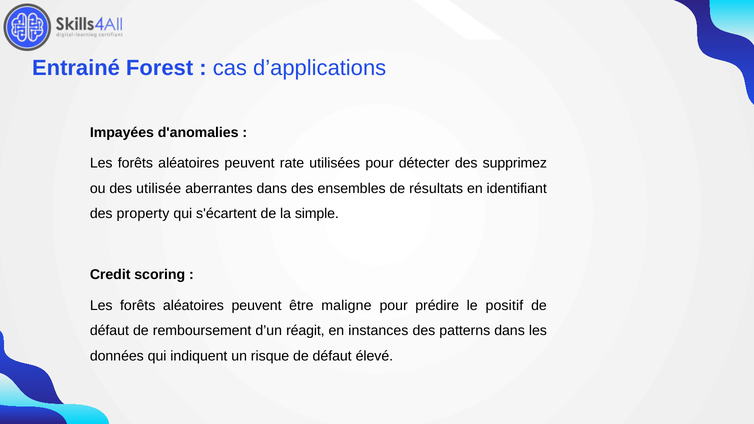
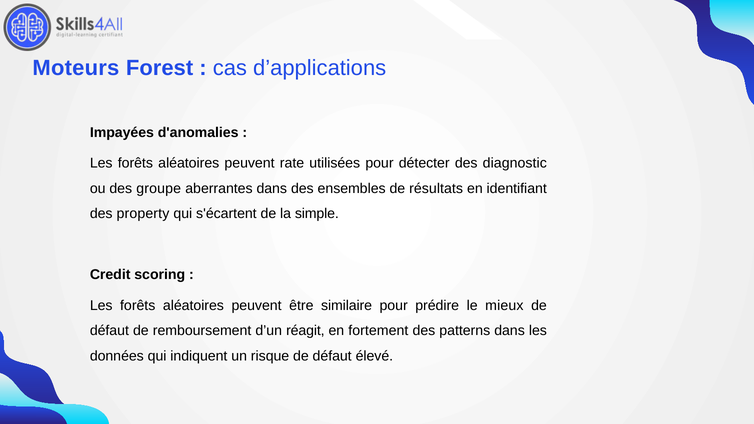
Entrainé: Entrainé -> Moteurs
supprimez: supprimez -> diagnostic
utilisée: utilisée -> groupe
maligne: maligne -> similaire
positif: positif -> mieux
instances: instances -> fortement
